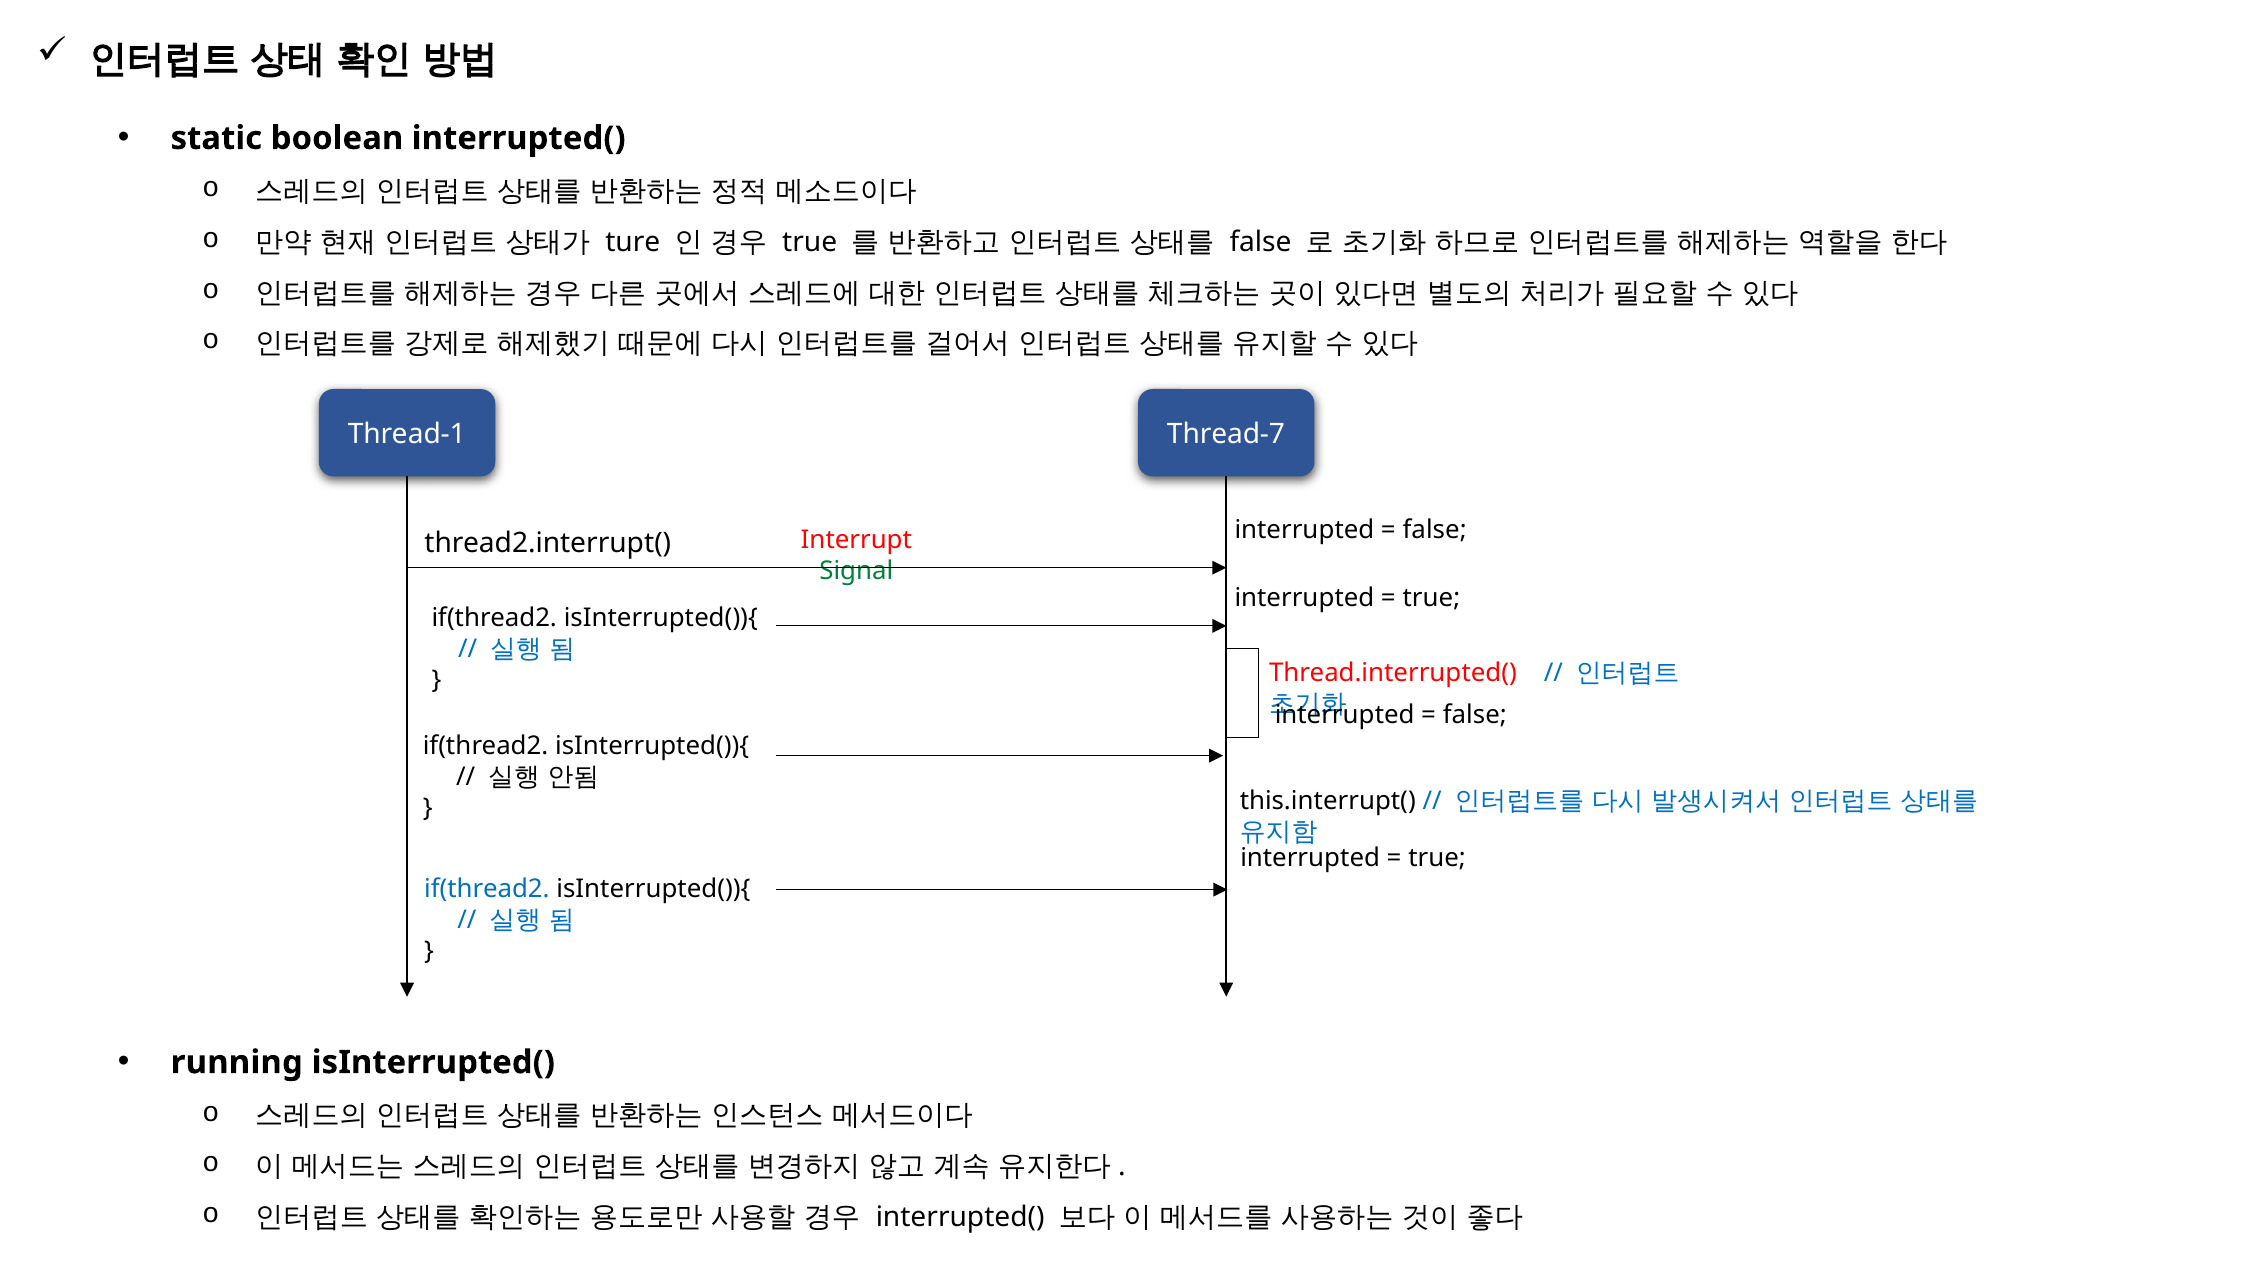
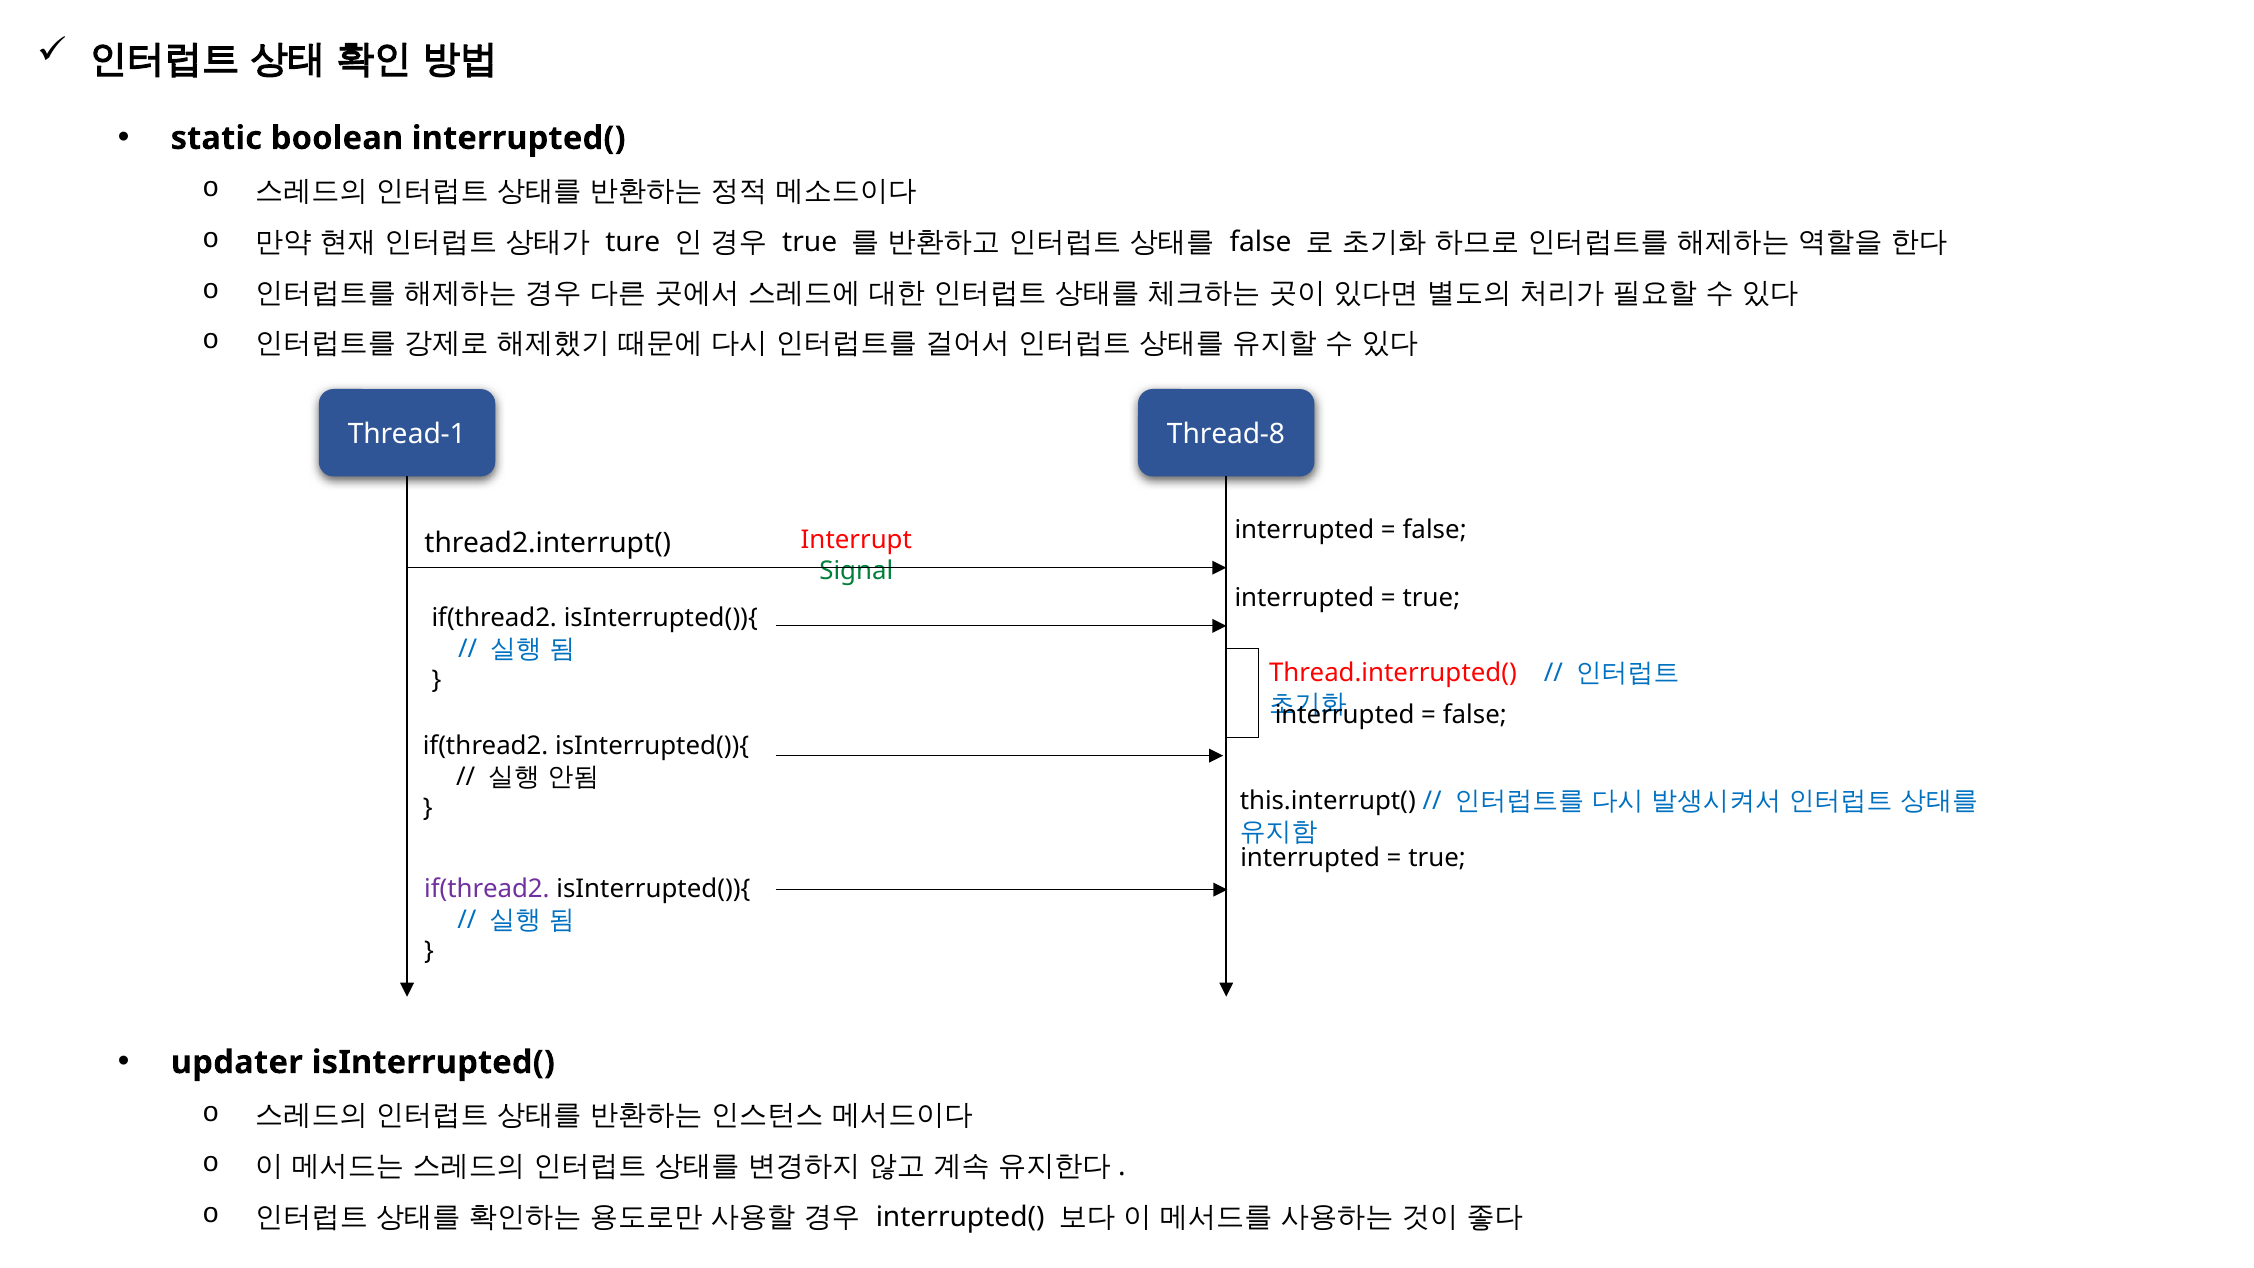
Thread-7: Thread-7 -> Thread-8
if(thread2 at (487, 889) colour: blue -> purple
running: running -> updater
